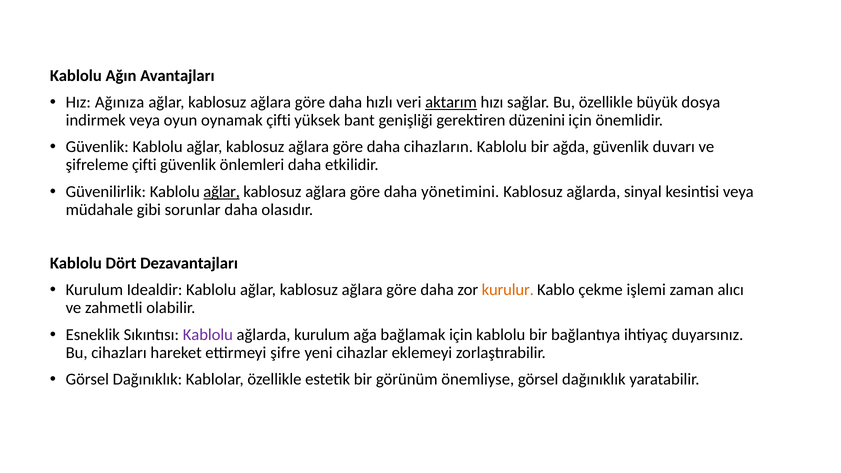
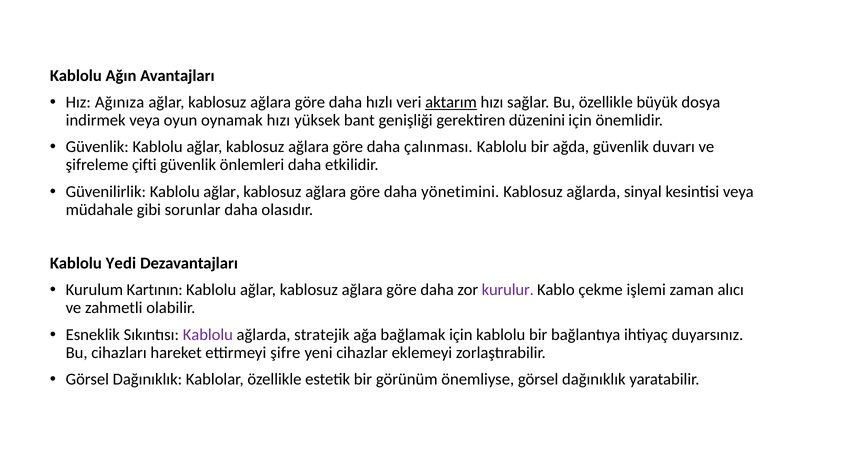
oynamak çifti: çifti -> hızı
cihazların: cihazların -> çalınması
ağlar at (222, 192) underline: present -> none
Dört: Dört -> Yedi
Idealdir: Idealdir -> Kartının
kurulur colour: orange -> purple
ağlarda kurulum: kurulum -> stratejik
